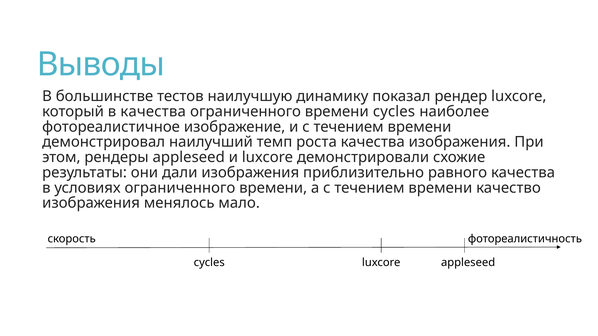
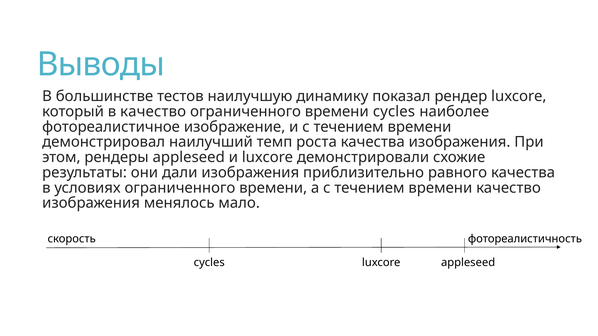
в качества: качества -> качество
